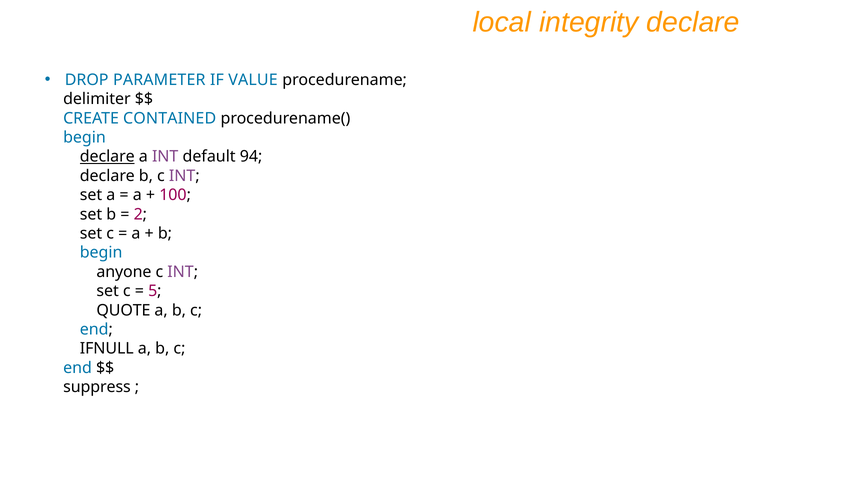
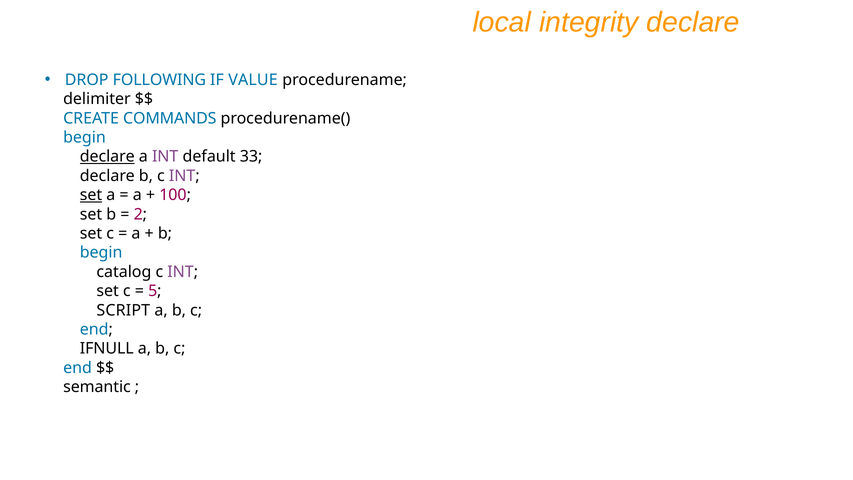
PARAMETER: PARAMETER -> FOLLOWING
CONTAINED: CONTAINED -> COMMANDS
94: 94 -> 33
set at (91, 195) underline: none -> present
anyone: anyone -> catalog
QUOTE: QUOTE -> SCRIPT
suppress: suppress -> semantic
